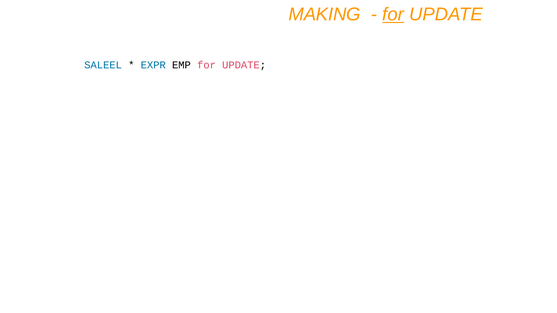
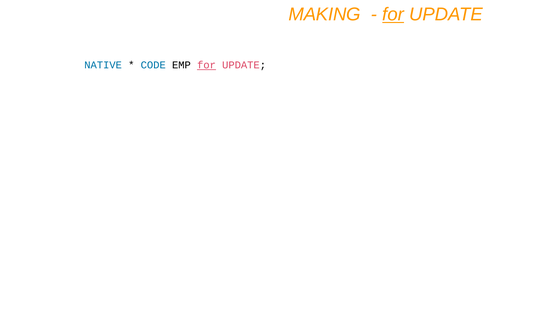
SALEEL: SALEEL -> NATIVE
EXPR: EXPR -> CODE
for at (206, 65) underline: none -> present
